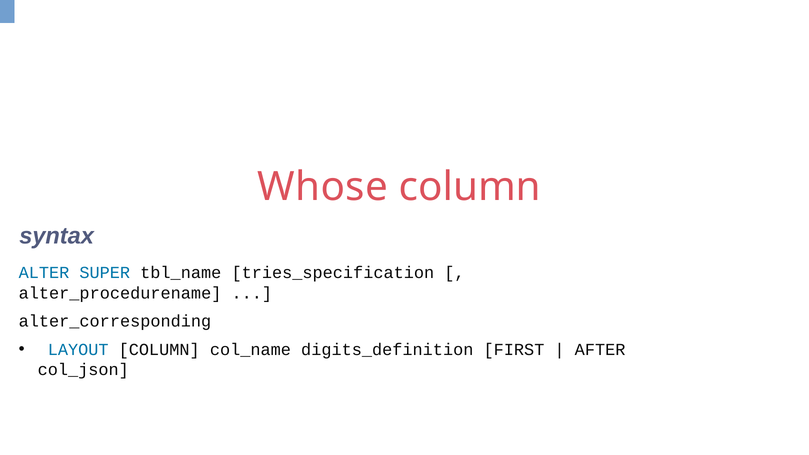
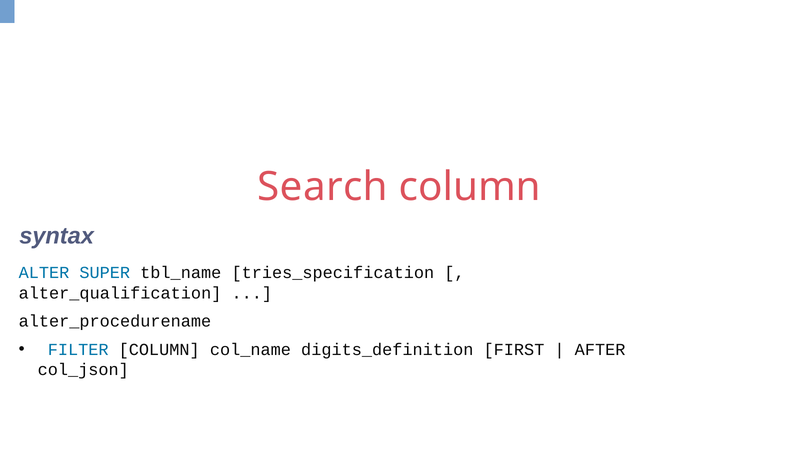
Whose: Whose -> Search
alter_procedurename: alter_procedurename -> alter_qualification
alter_corresponding: alter_corresponding -> alter_procedurename
LAYOUT: LAYOUT -> FILTER
